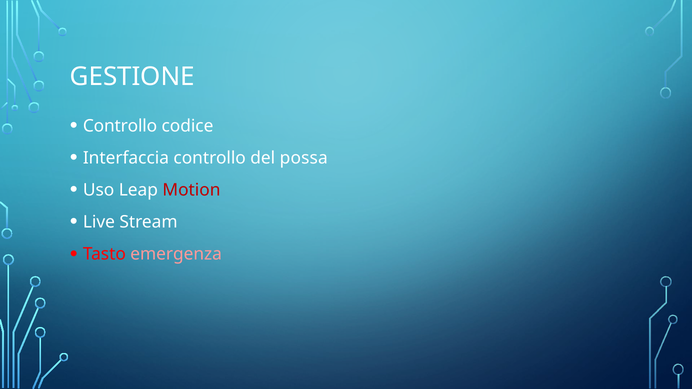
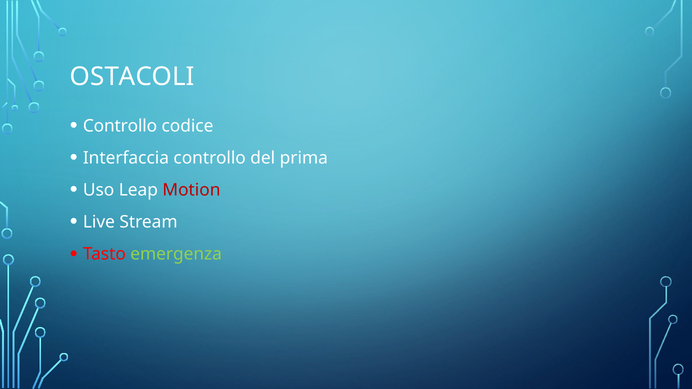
GESTIONE: GESTIONE -> OSTACOLI
possa: possa -> prima
emergenza colour: pink -> light green
